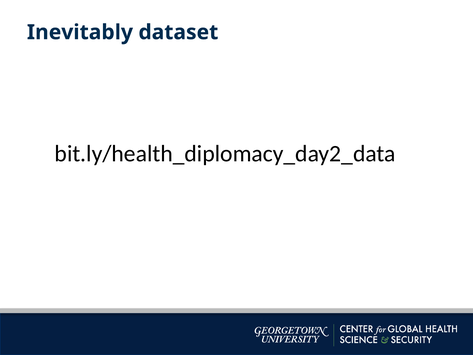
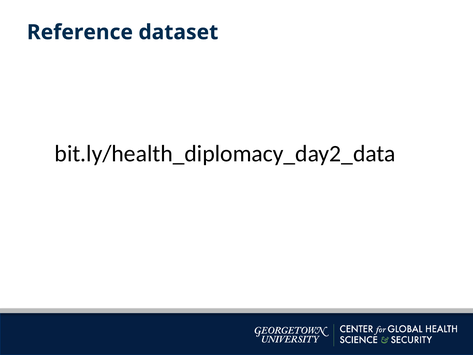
Inevitably: Inevitably -> Reference
